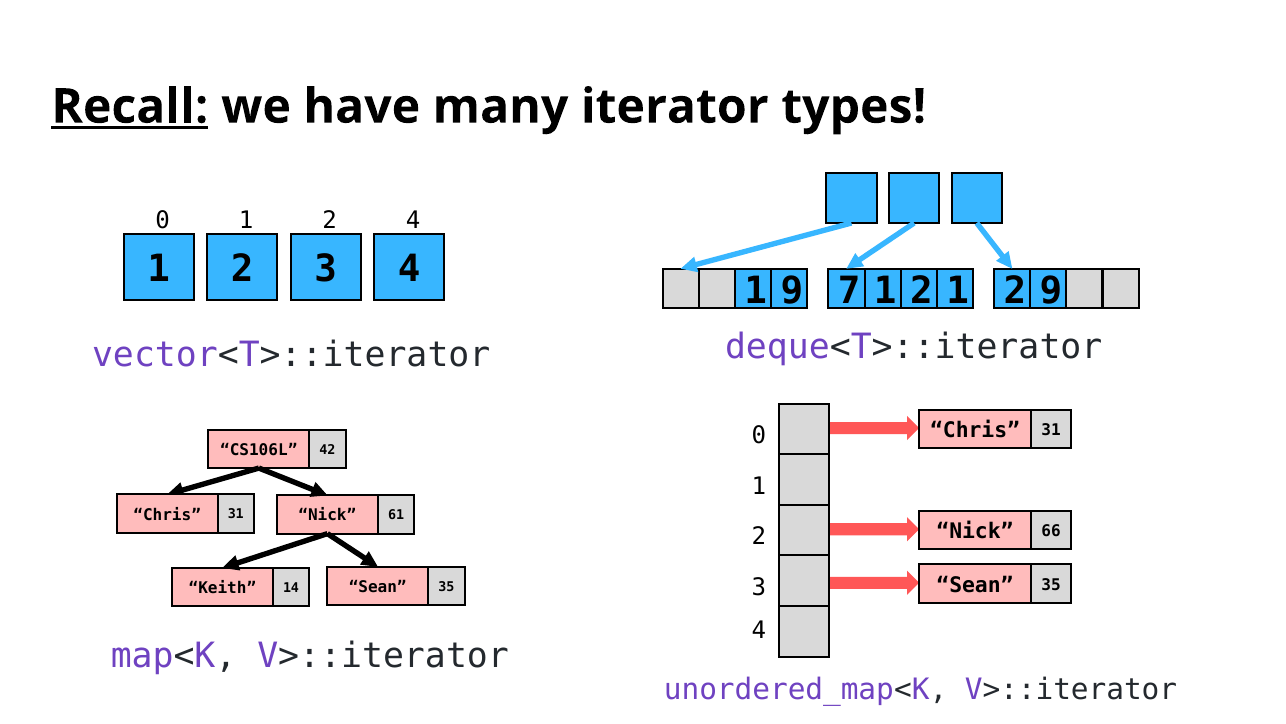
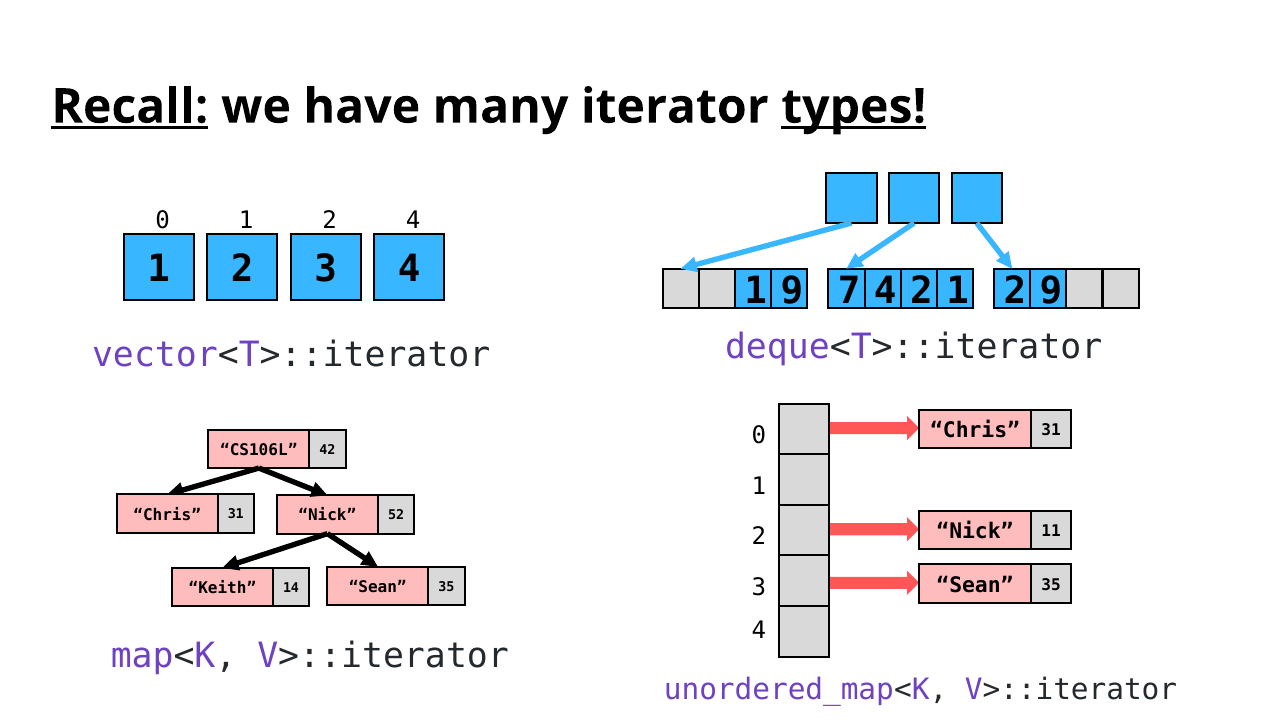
types underline: none -> present
7 1: 1 -> 4
61: 61 -> 52
66: 66 -> 11
